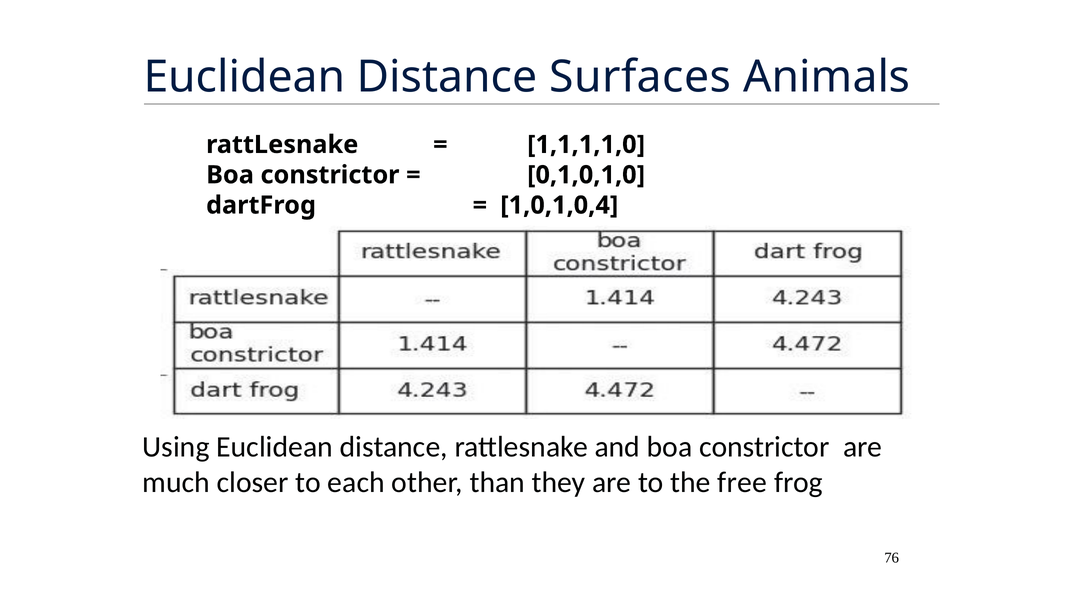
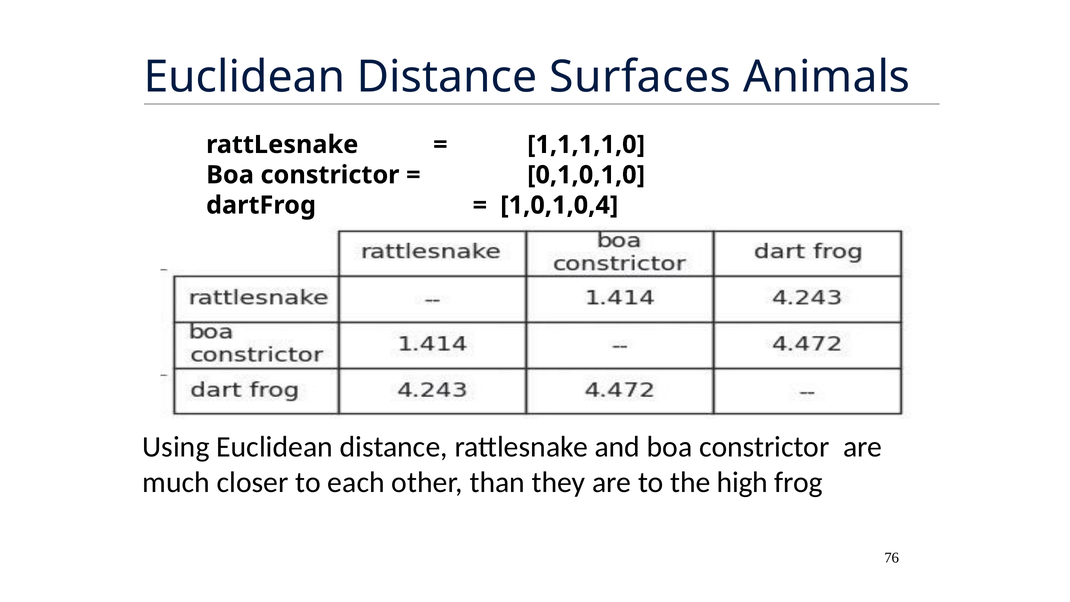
free: free -> high
